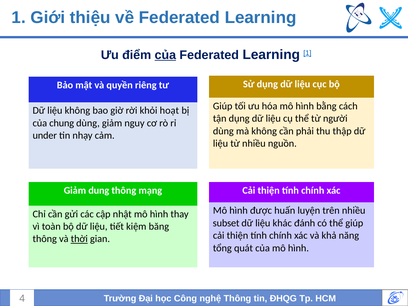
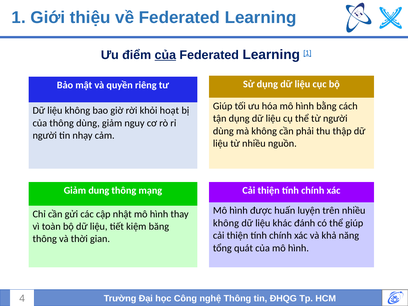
của chung: chung -> thông
under at (45, 135): under -> người
subset at (226, 223): subset -> không
thời underline: present -> none
